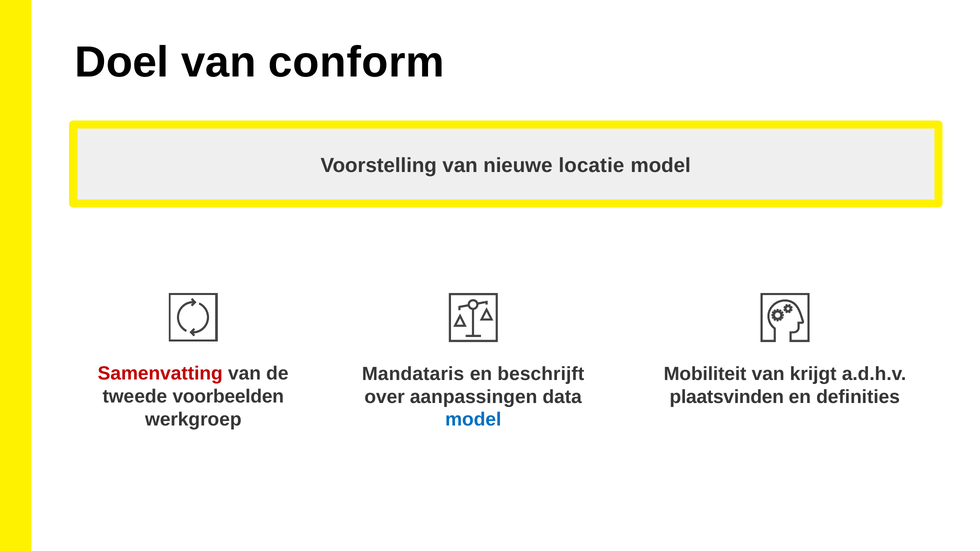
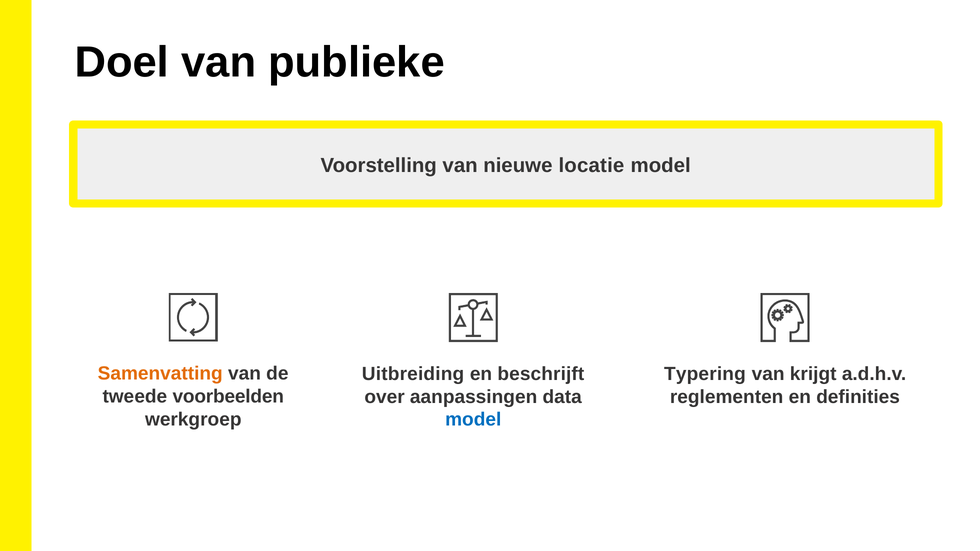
conform: conform -> publieke
Samenvatting colour: red -> orange
Mandataris: Mandataris -> Uitbreiding
Mobiliteit: Mobiliteit -> Typering
plaatsvinden: plaatsvinden -> reglementen
